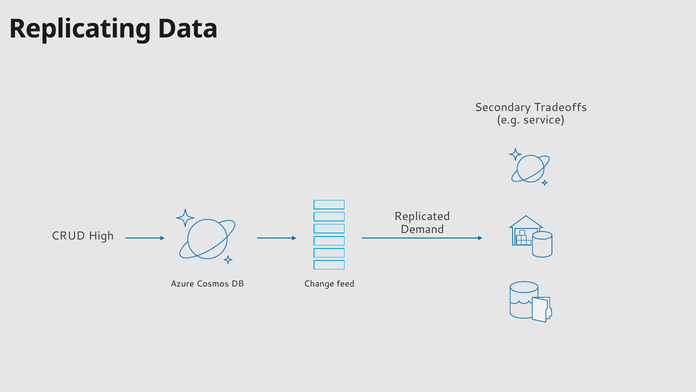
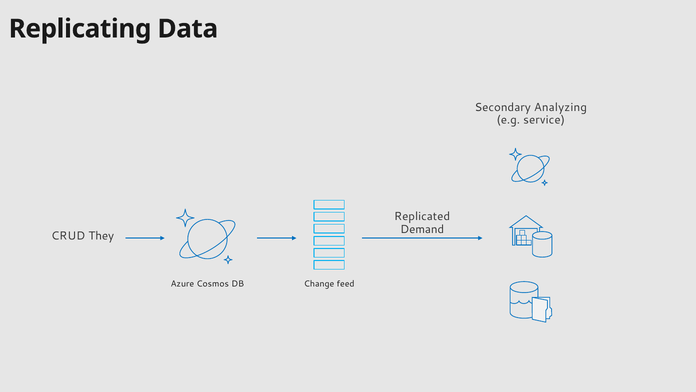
Tradeoffs: Tradeoffs -> Analyzing
High: High -> They
